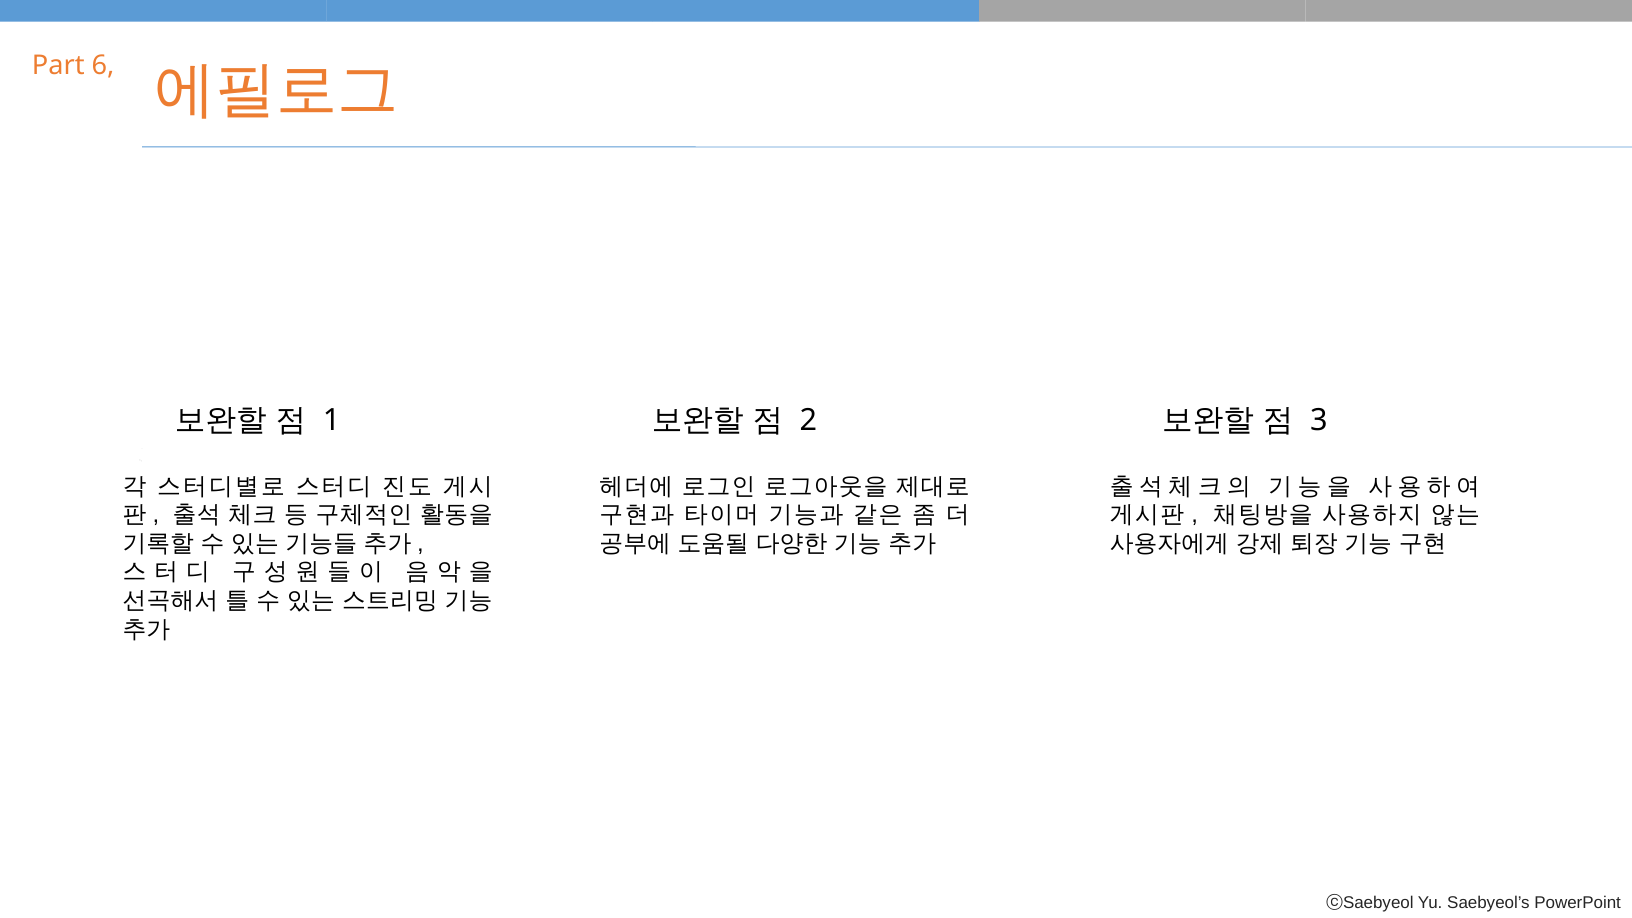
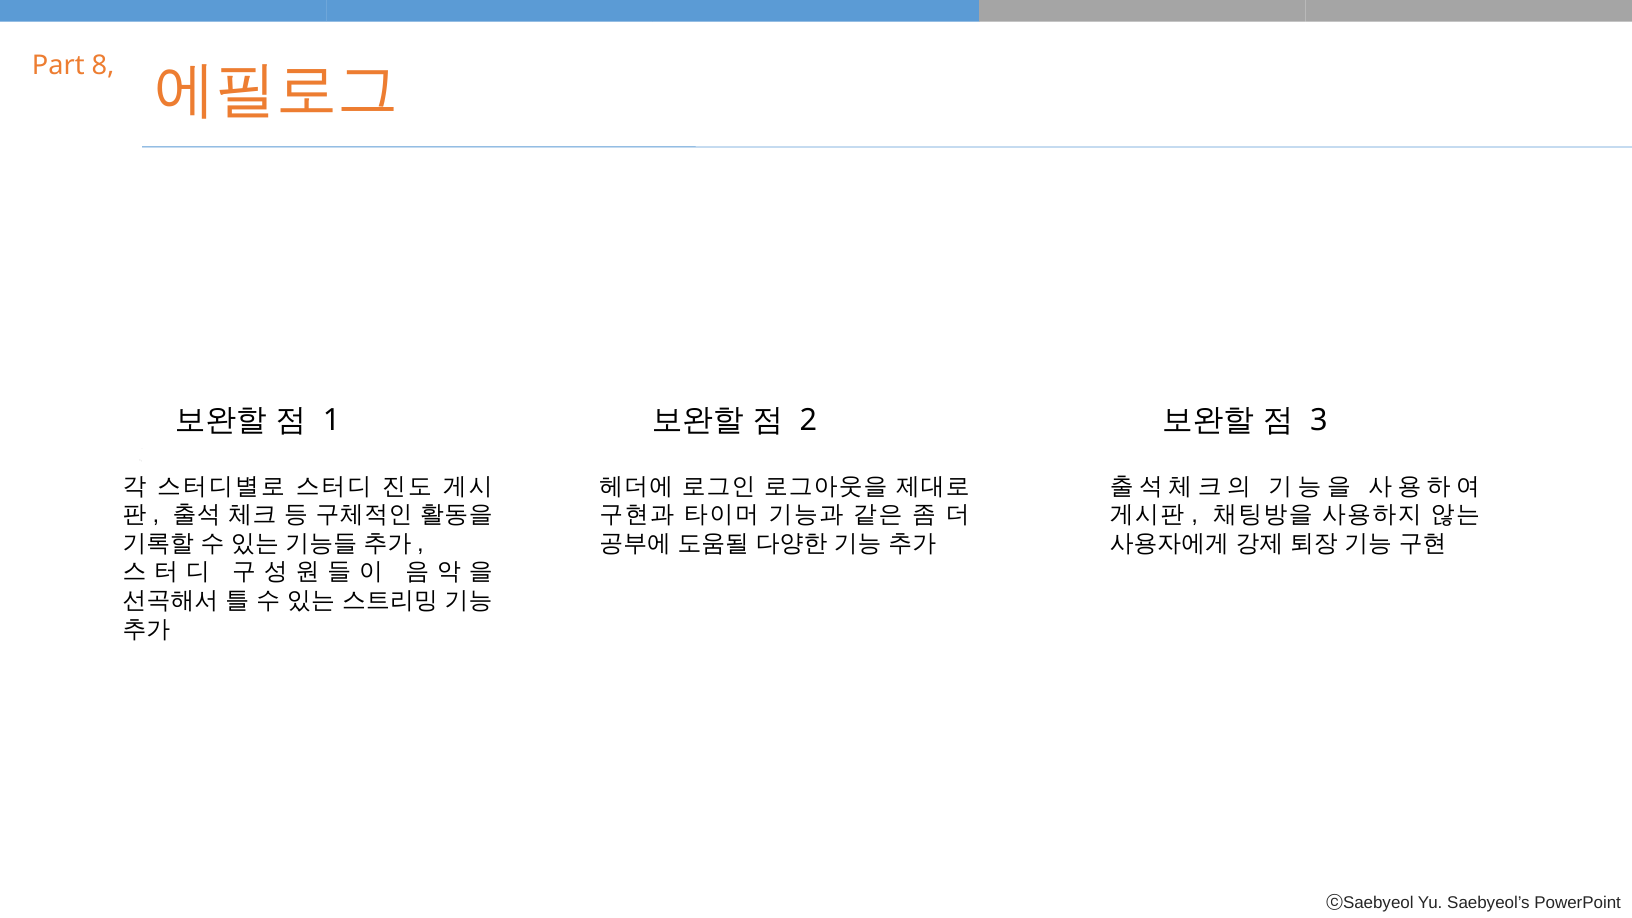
6: 6 -> 8
